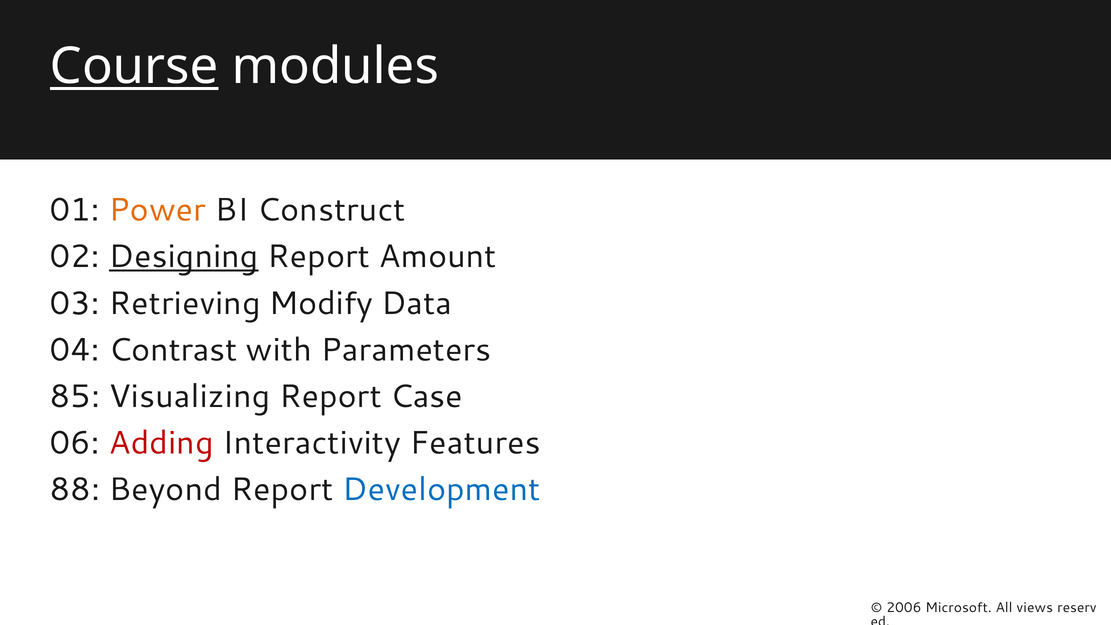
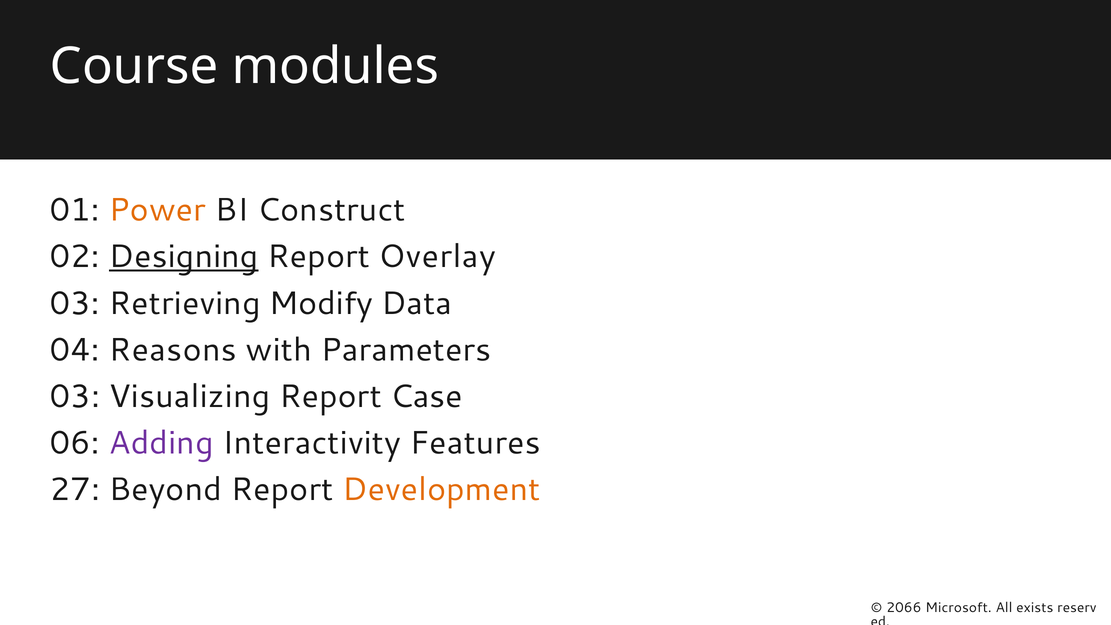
Course underline: present -> none
Amount: Amount -> Overlay
Contrast: Contrast -> Reasons
85 at (75, 396): 85 -> 03
Adding colour: red -> purple
88: 88 -> 27
Development colour: blue -> orange
2006: 2006 -> 2066
views: views -> exists
